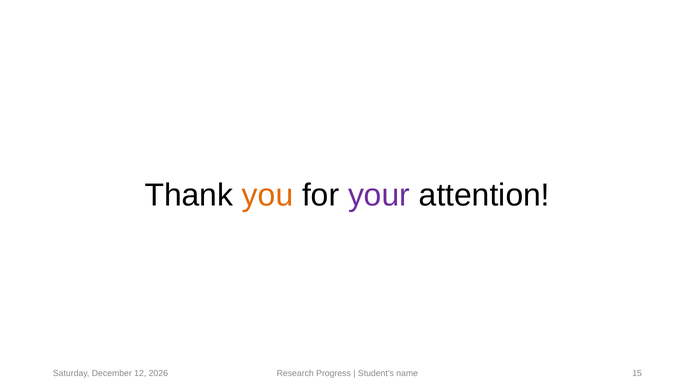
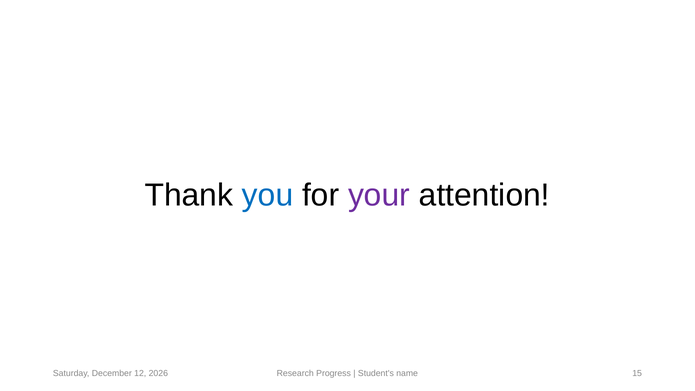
you colour: orange -> blue
